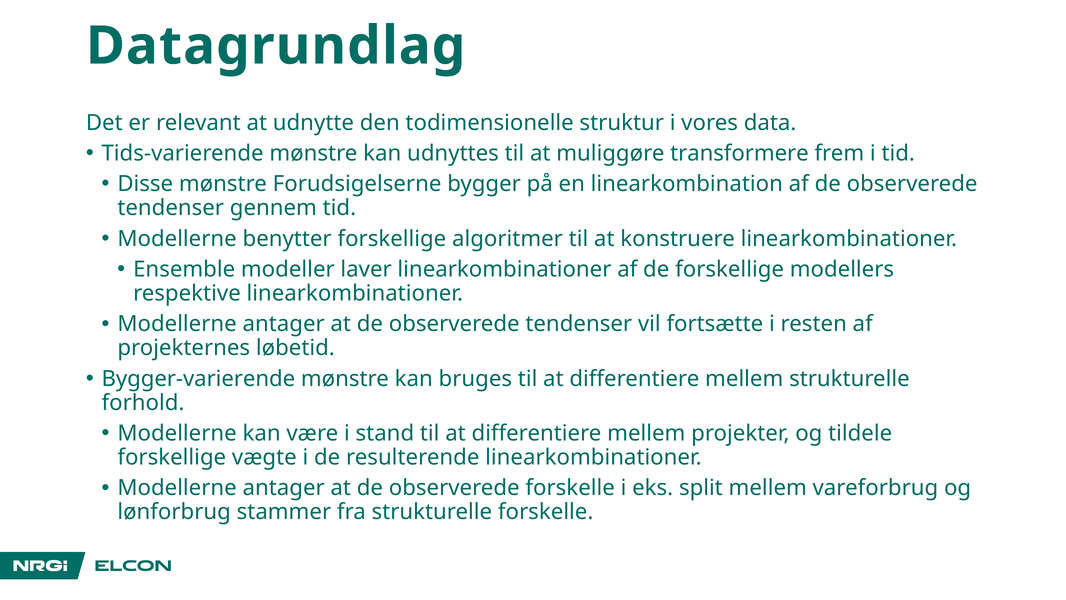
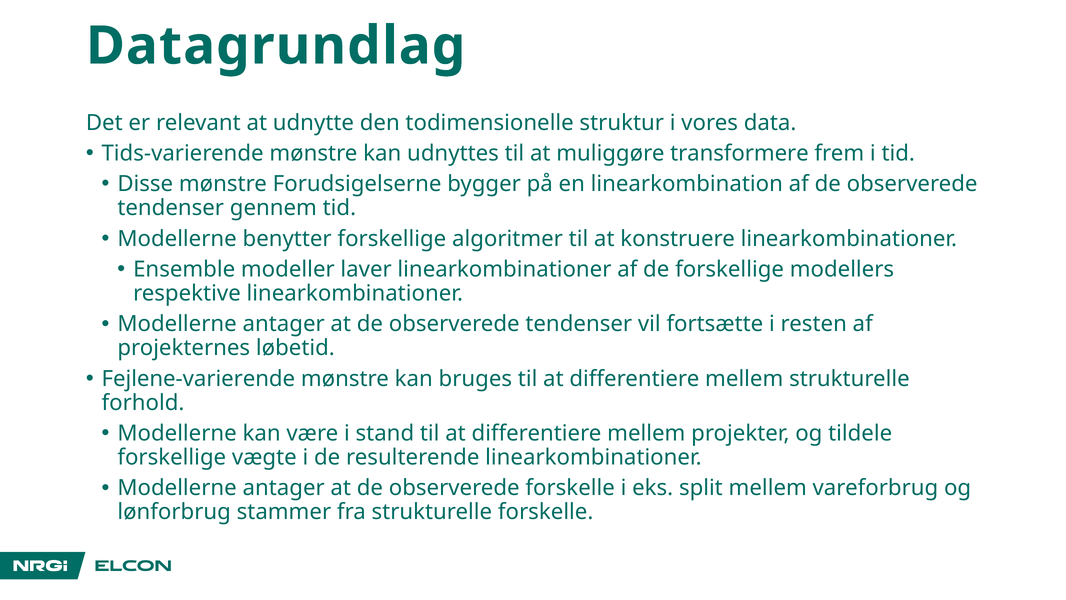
Bygger-varierende: Bygger-varierende -> Fejlene-varierende
